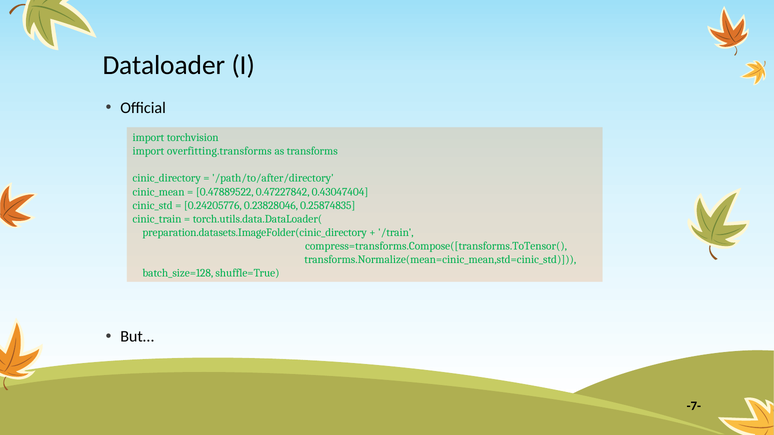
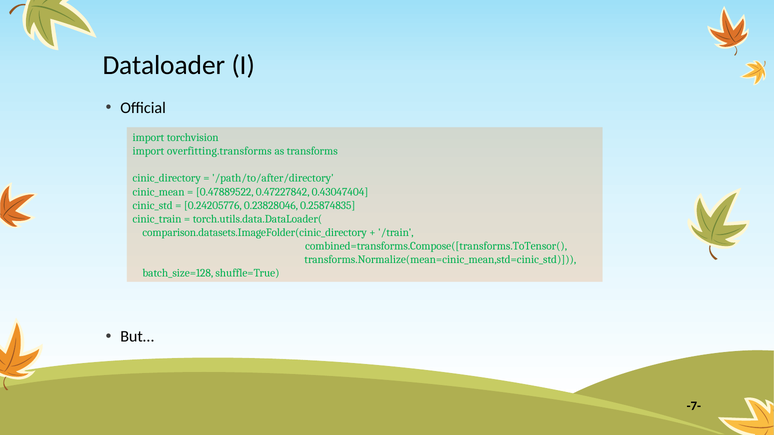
preparation.datasets.ImageFolder(cinic_directory: preparation.datasets.ImageFolder(cinic_directory -> comparison.datasets.ImageFolder(cinic_directory
compress=transforms.Compose([transforms.ToTensor(: compress=transforms.Compose([transforms.ToTensor( -> combined=transforms.Compose([transforms.ToTensor(
